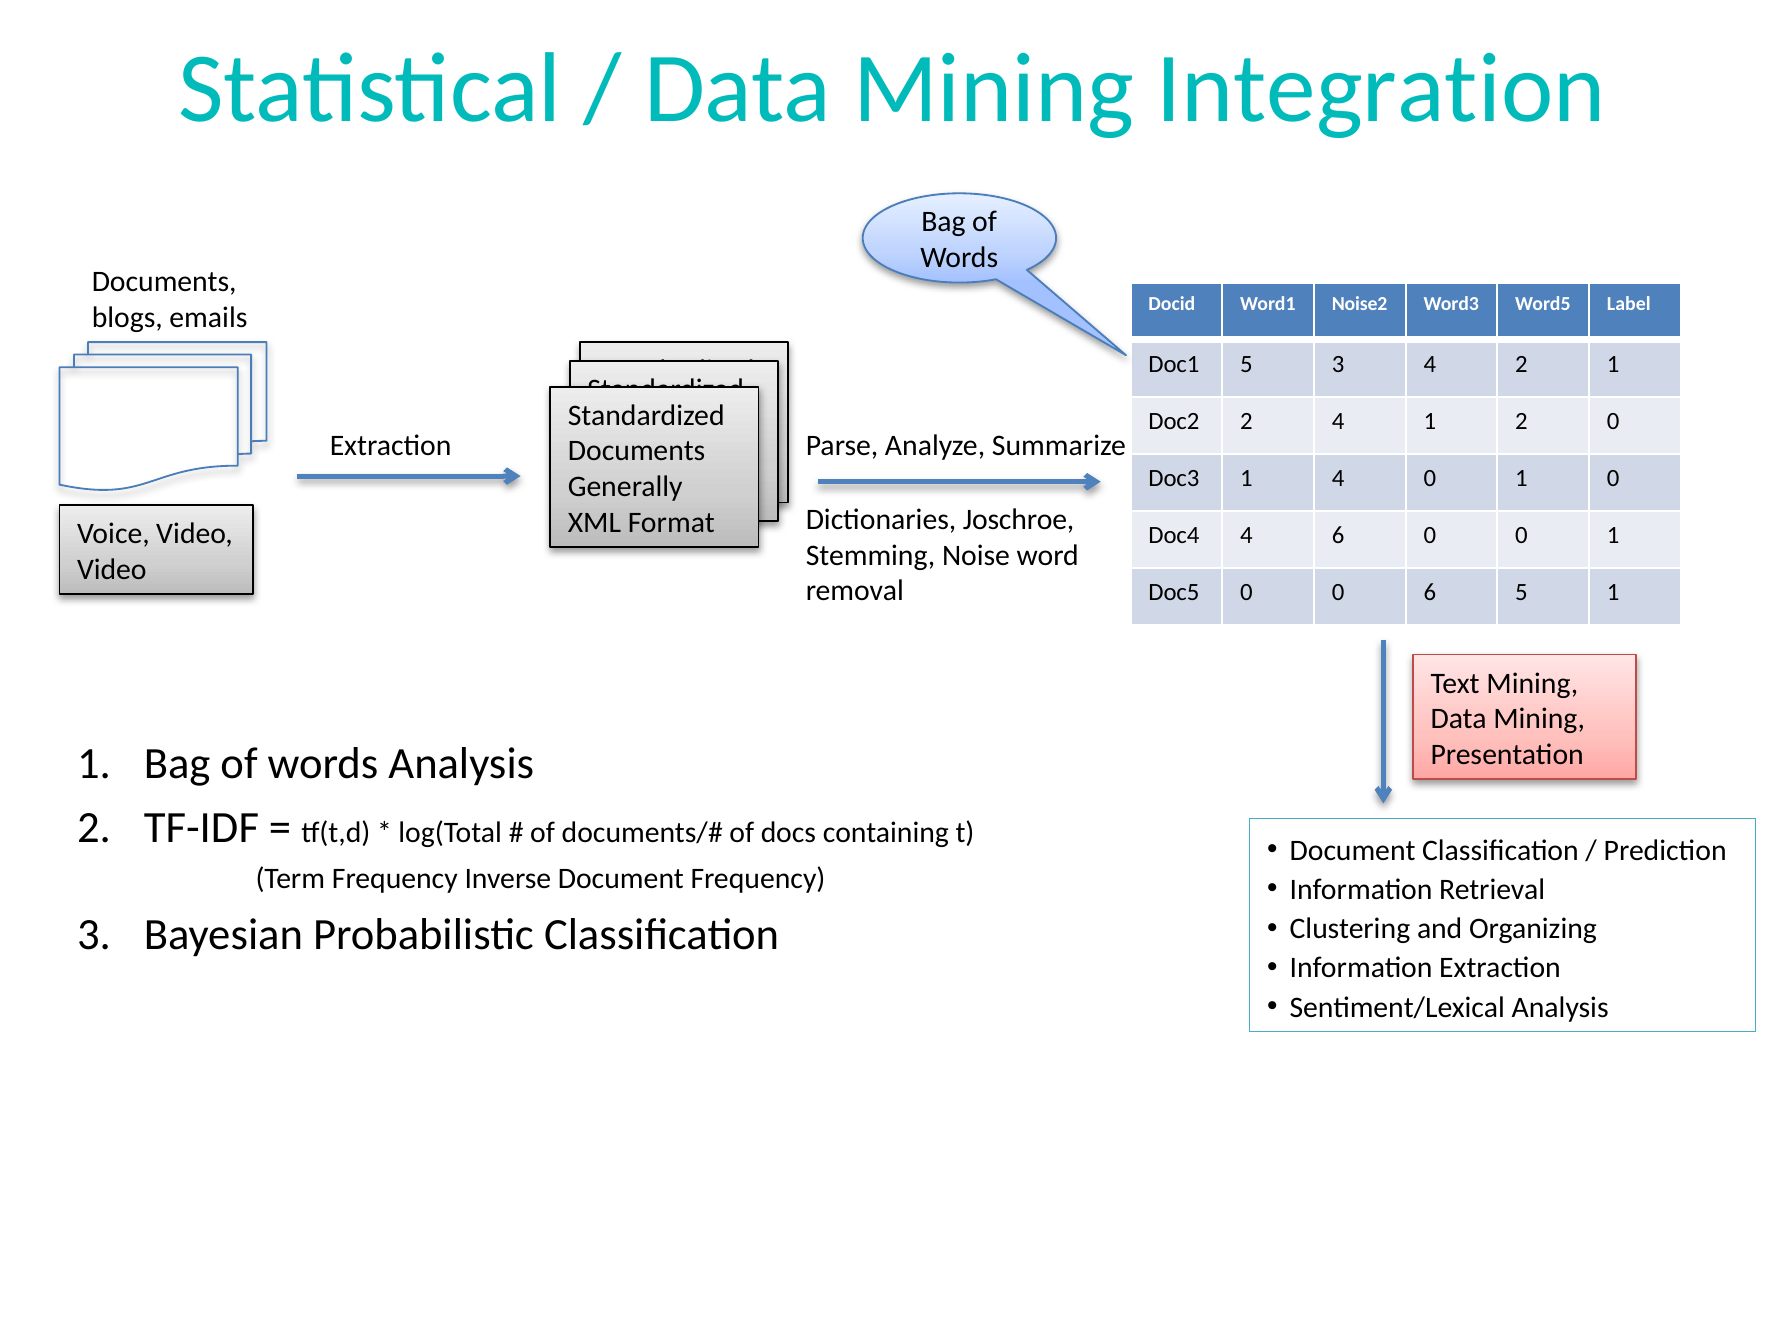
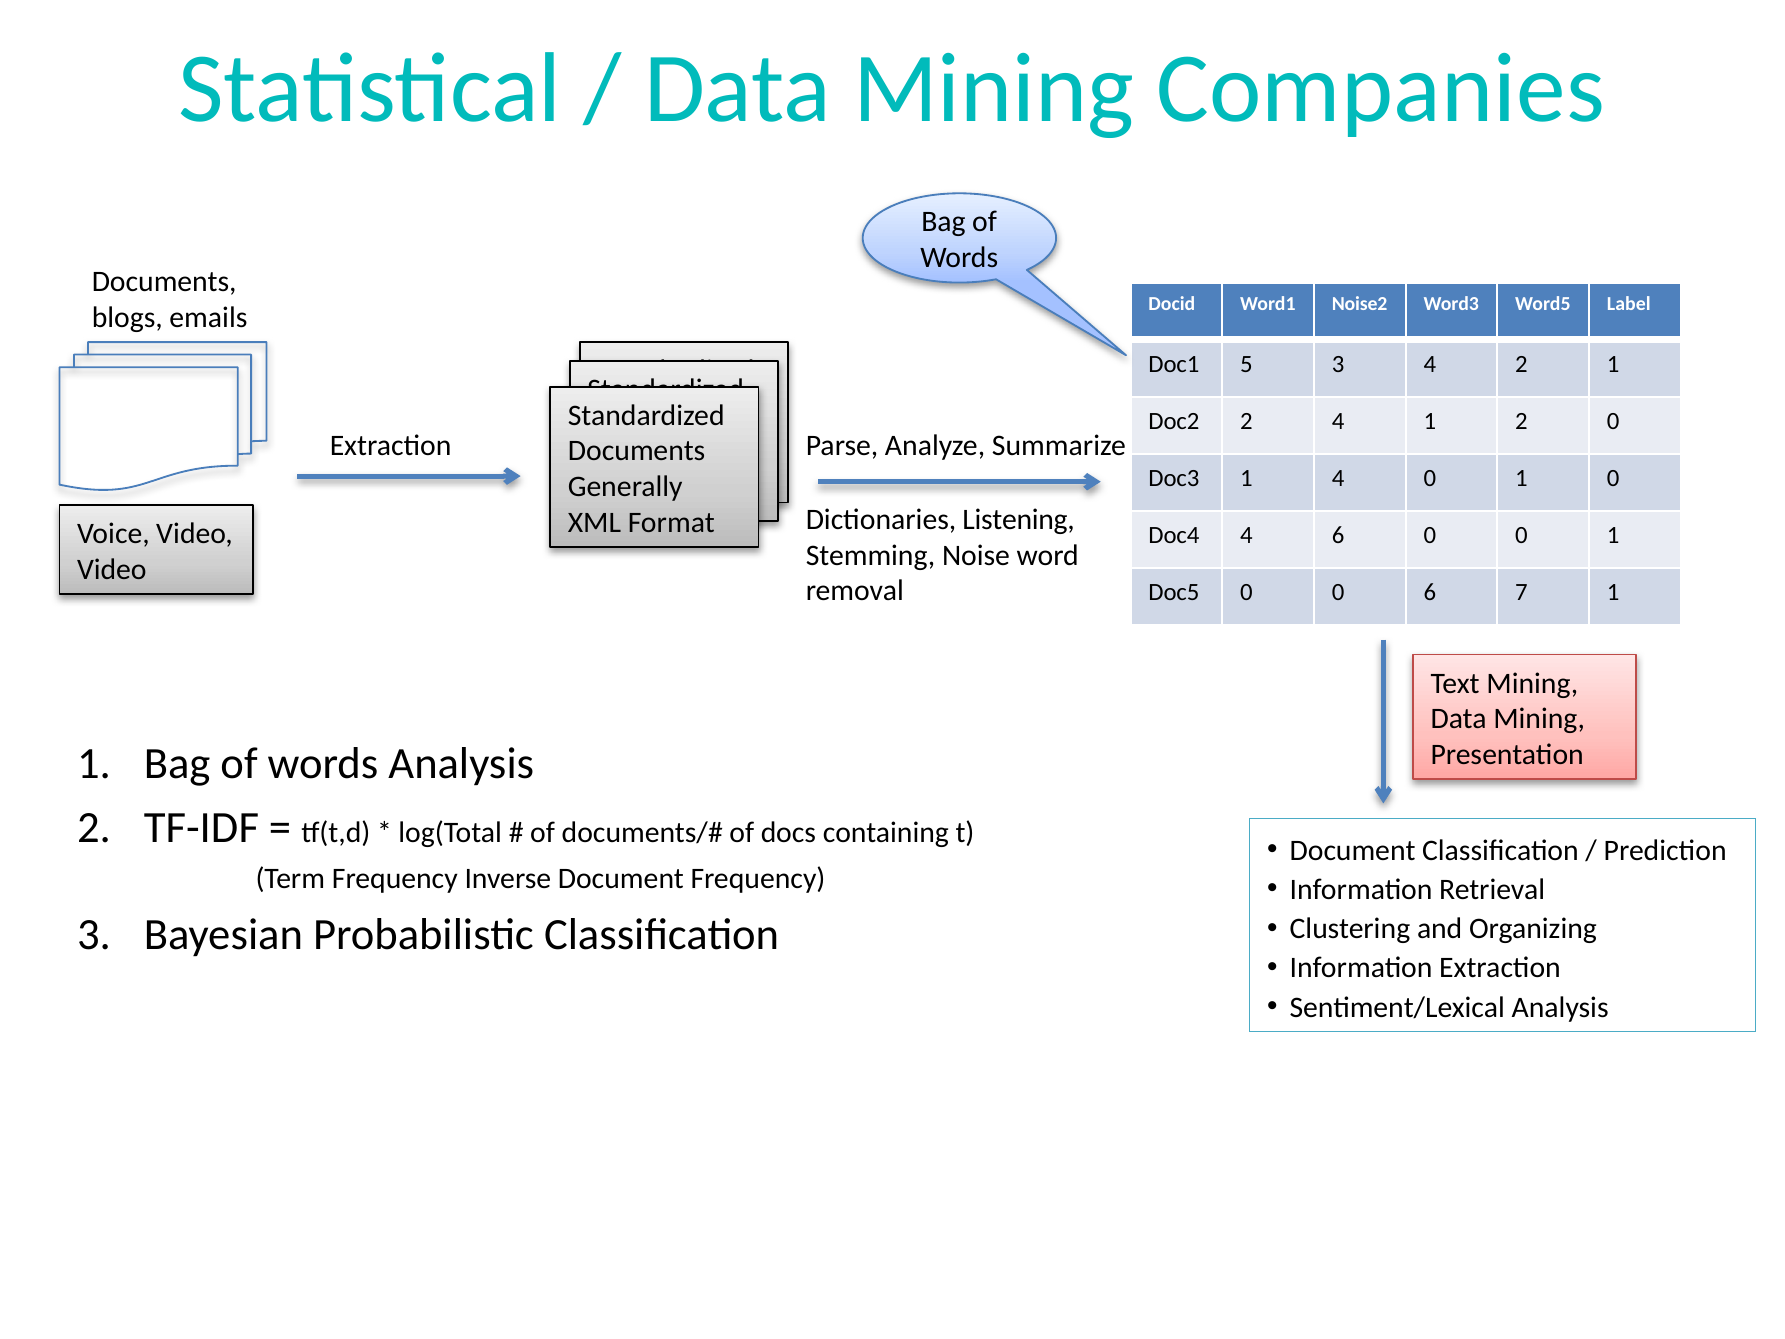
Integration: Integration -> Companies
Joschroe: Joschroe -> Listening
6 5: 5 -> 7
